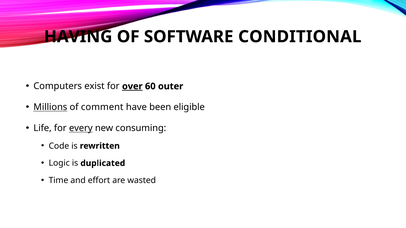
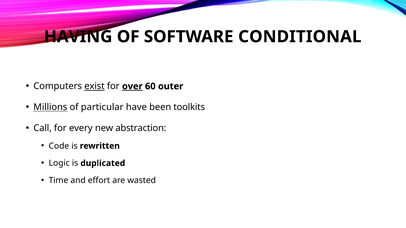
exist underline: none -> present
comment: comment -> particular
eligible: eligible -> toolkits
Life: Life -> Call
every underline: present -> none
consuming: consuming -> abstraction
